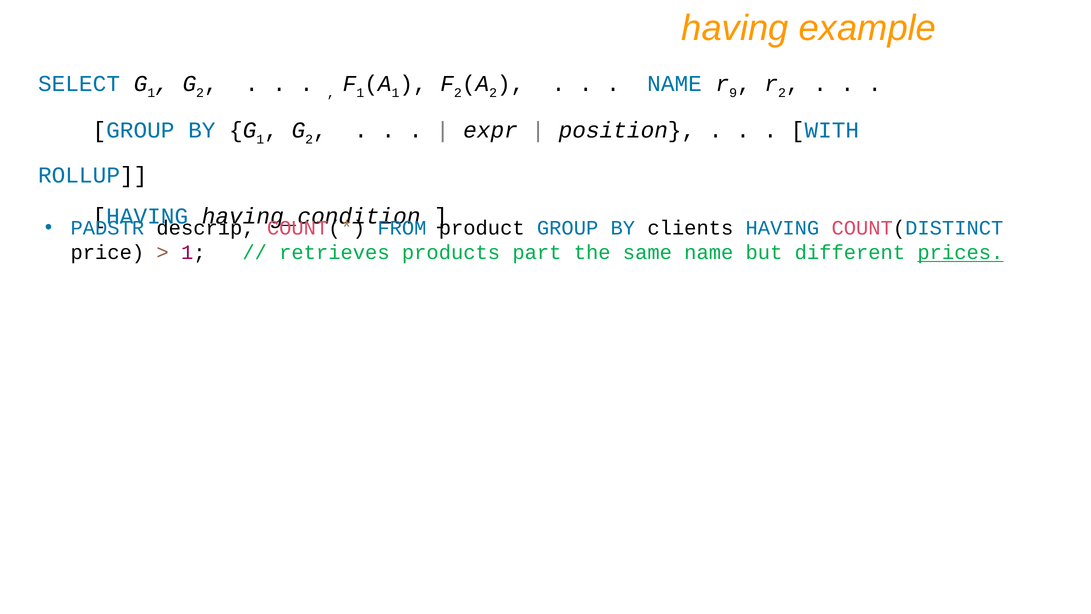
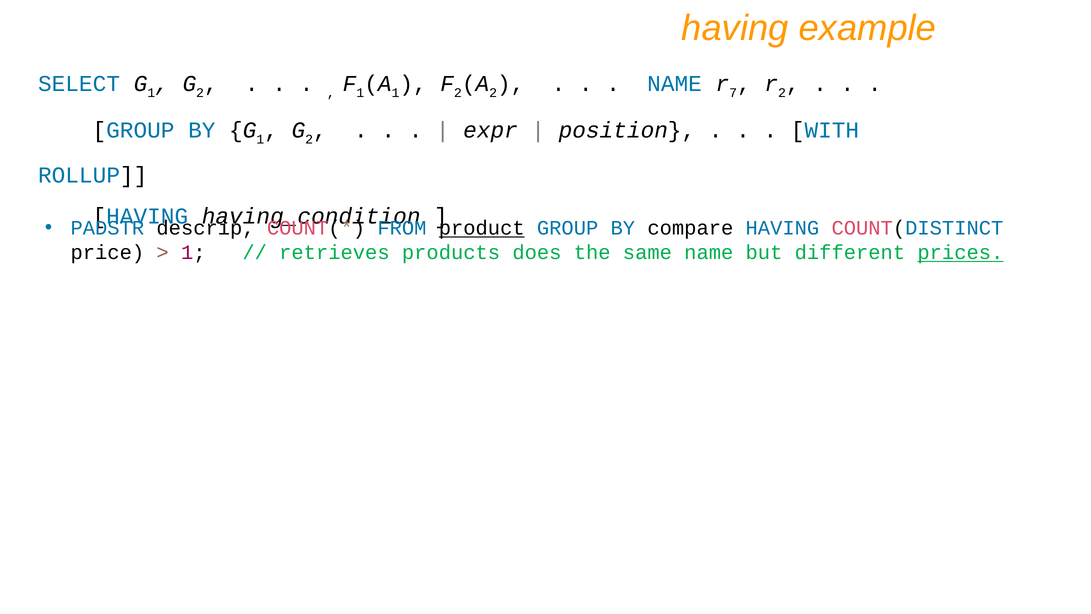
9: 9 -> 7
product underline: none -> present
clients: clients -> compare
part: part -> does
